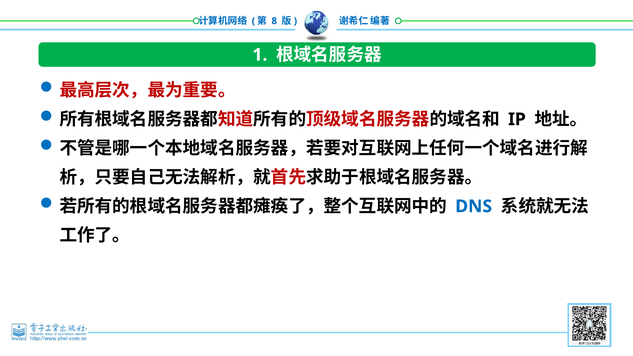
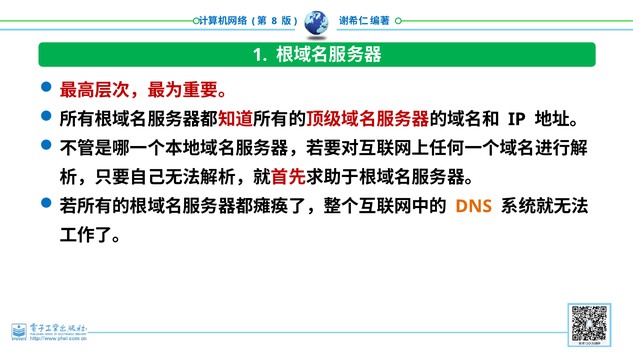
DNS colour: blue -> orange
